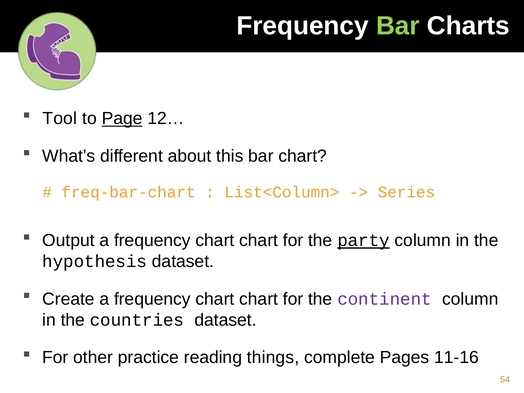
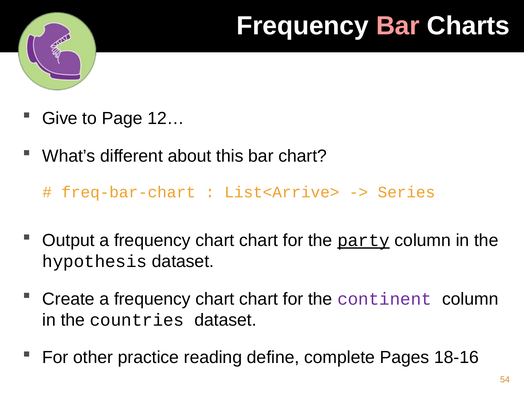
Bar at (398, 26) colour: light green -> pink
Tool: Tool -> Give
Page underline: present -> none
List<Column>: List<Column> -> List<Arrive>
things: things -> define
11-16: 11-16 -> 18-16
